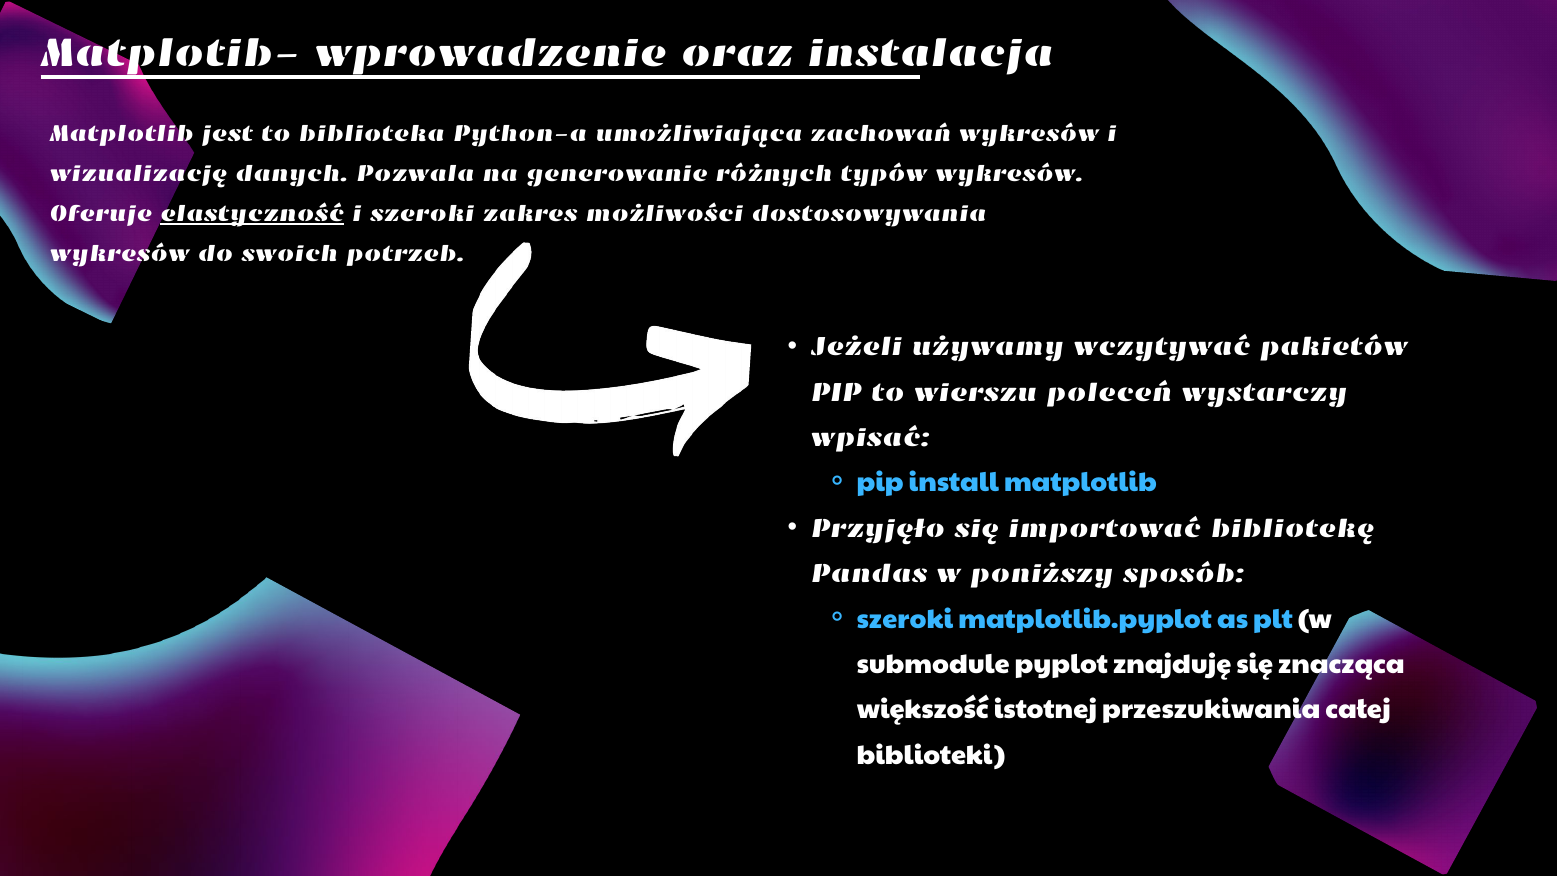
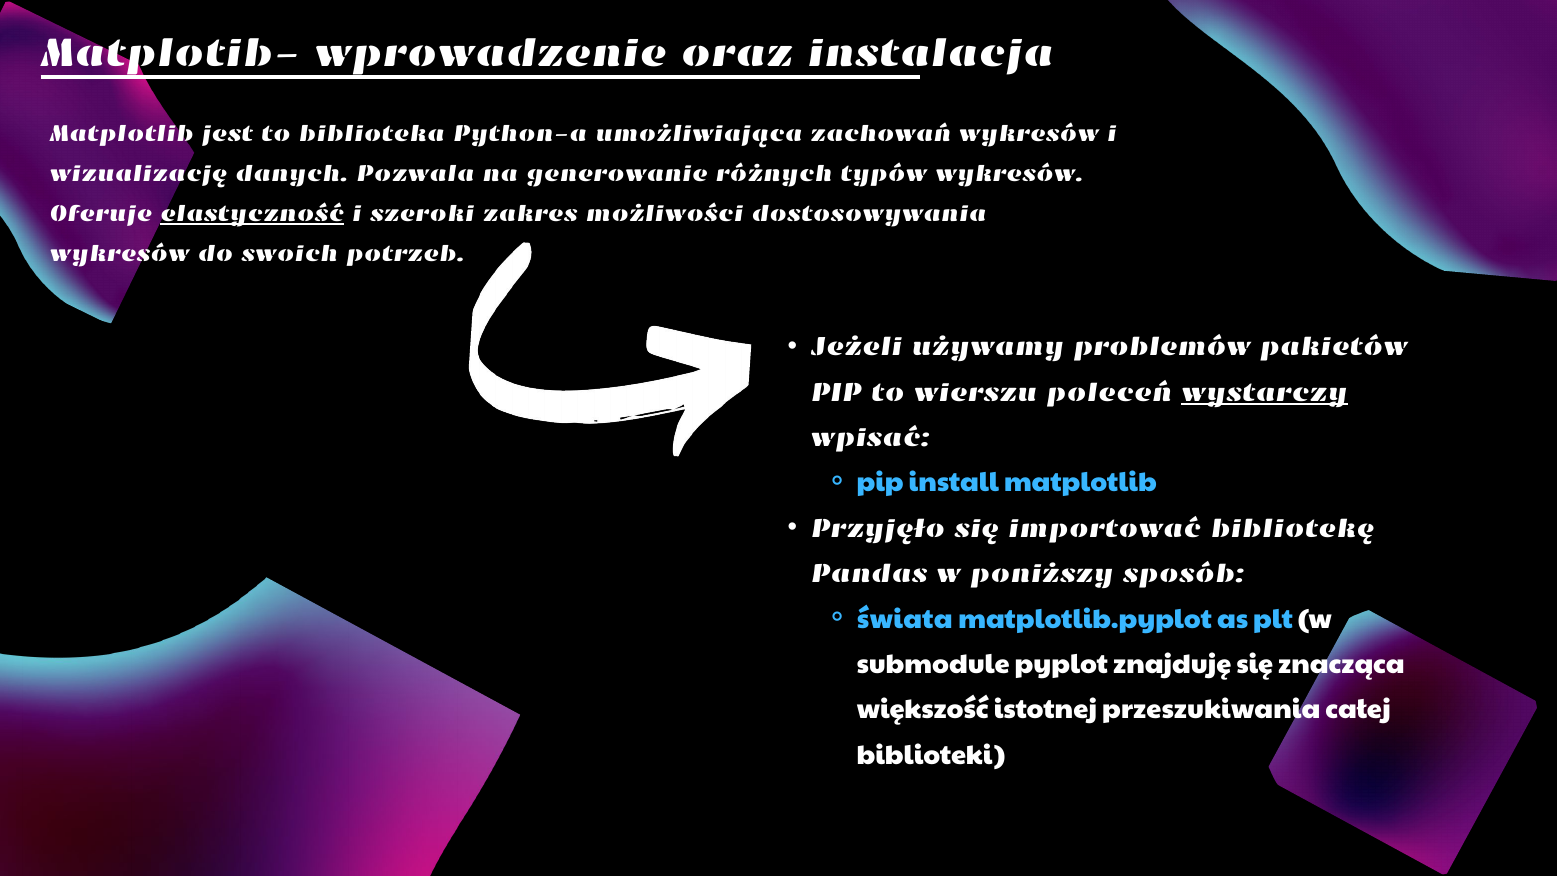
wczytywać: wczytywać -> problemów
wystarczy underline: none -> present
szeroki at (905, 619): szeroki -> świata
